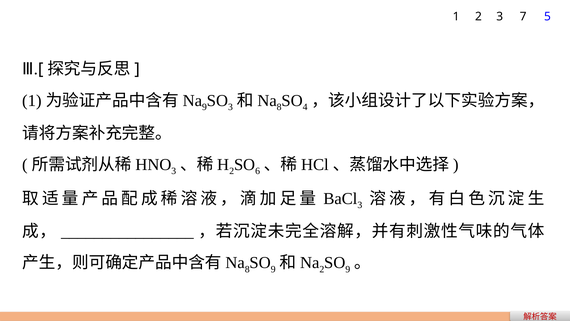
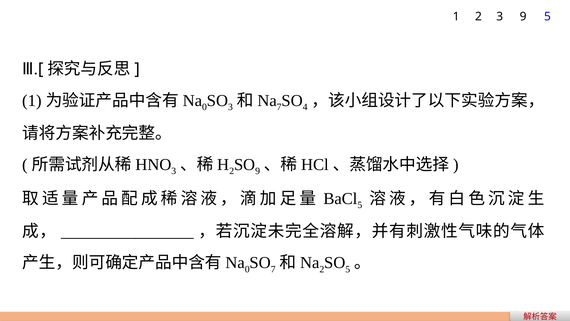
3 7: 7 -> 9
9 at (204, 107): 9 -> 0
8 at (279, 107): 8 -> 7
6 at (258, 171): 6 -> 9
3 at (360, 205): 3 -> 5
8 at (247, 269): 8 -> 0
9 at (273, 269): 9 -> 7
9 at (348, 269): 9 -> 5
